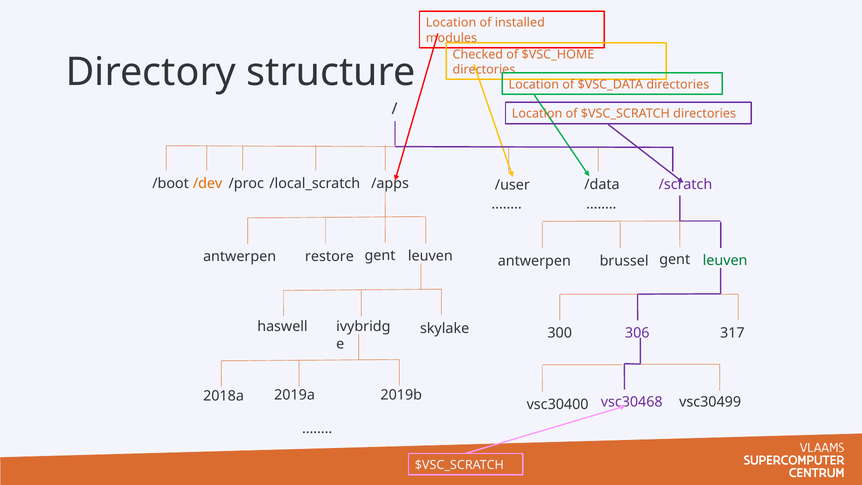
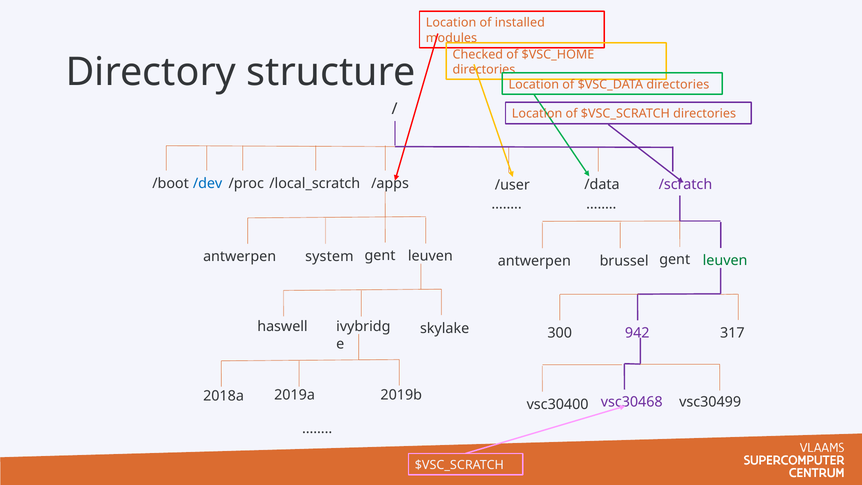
/dev colour: orange -> blue
restore: restore -> system
306: 306 -> 942
